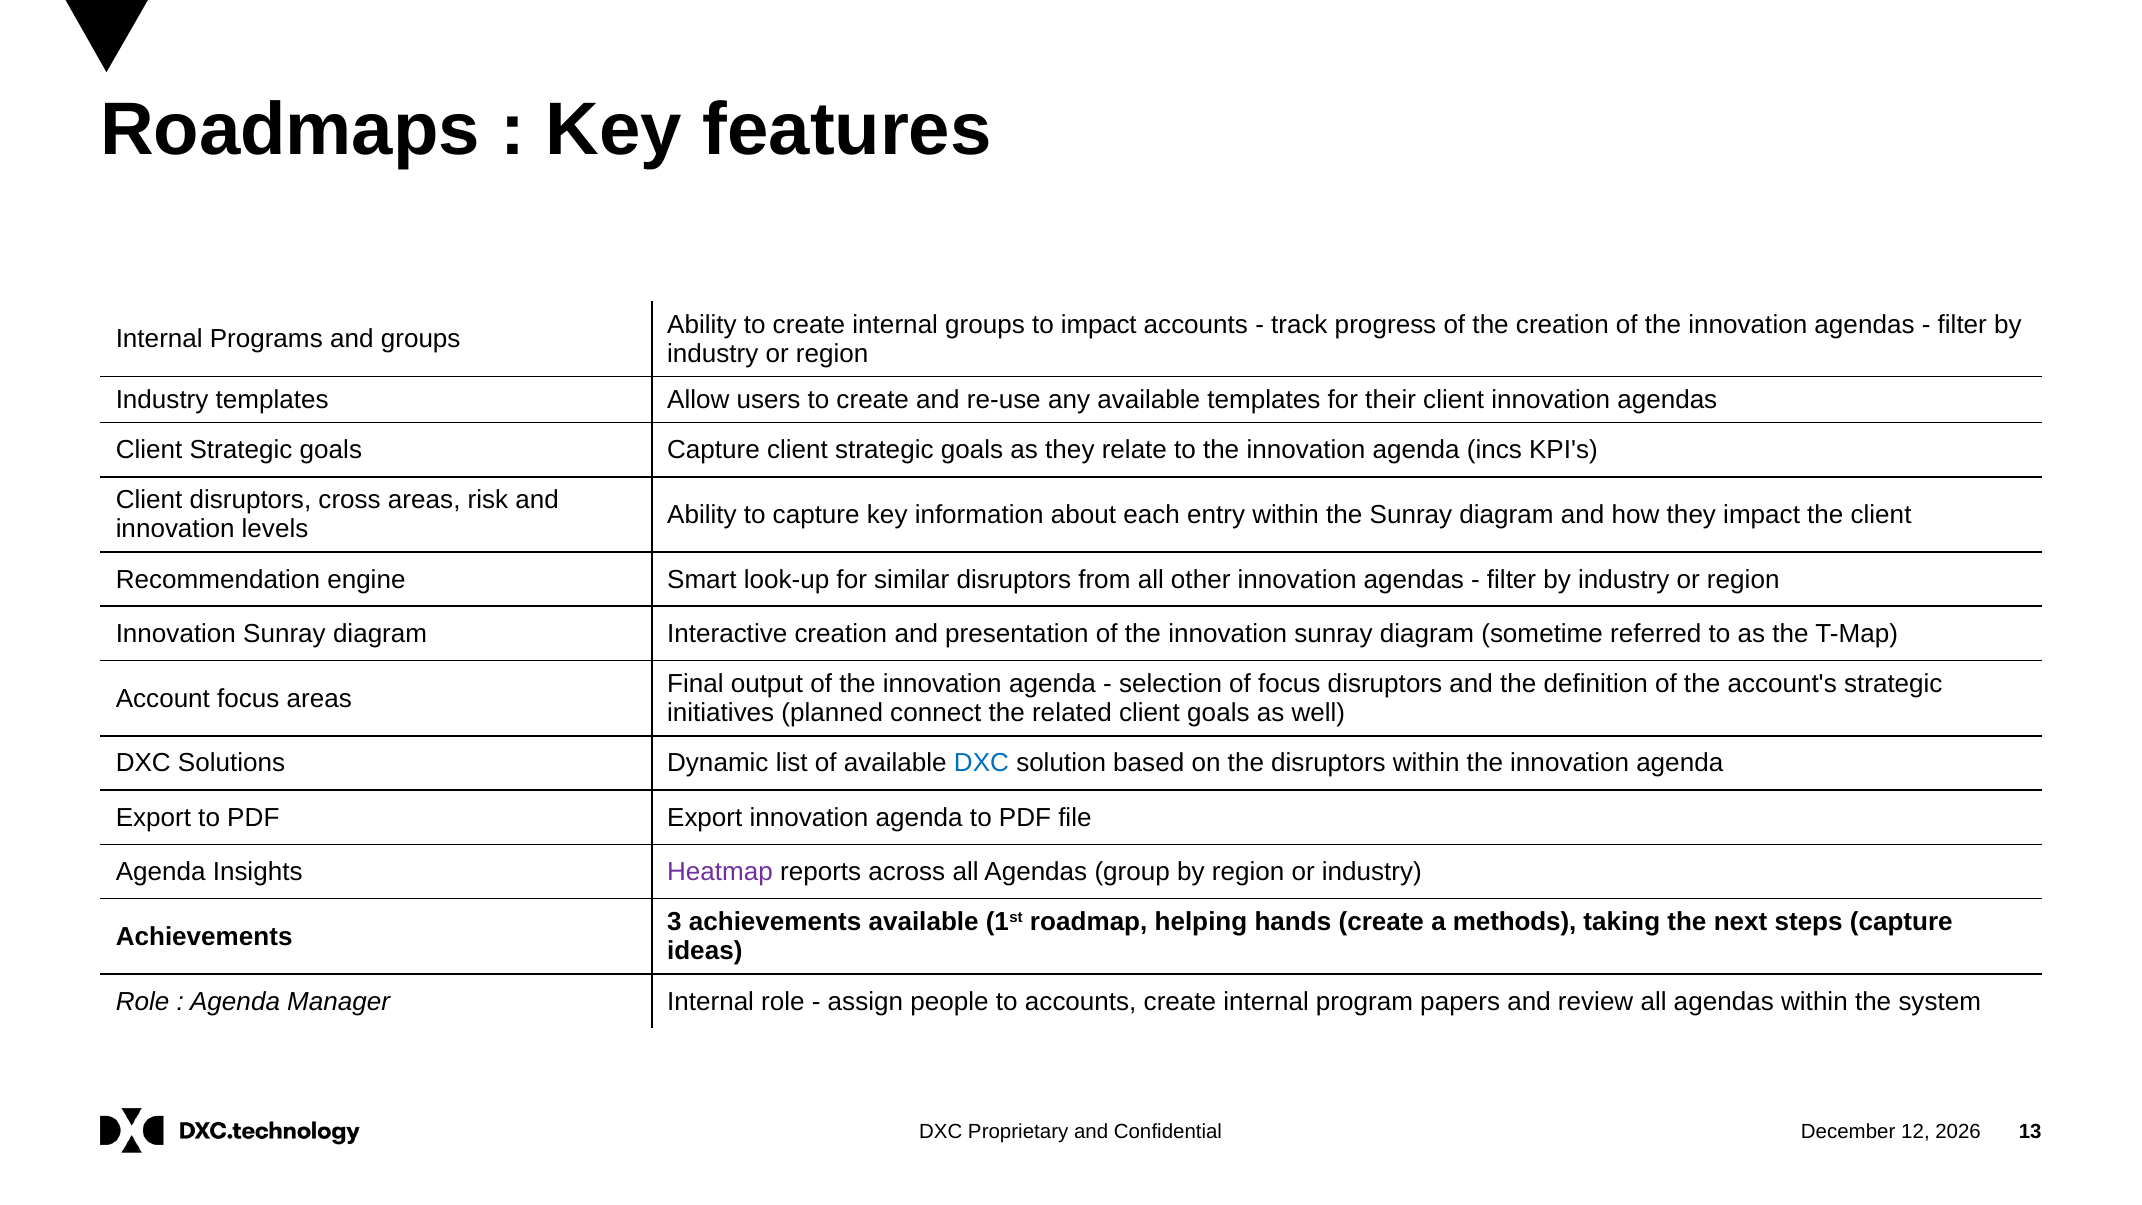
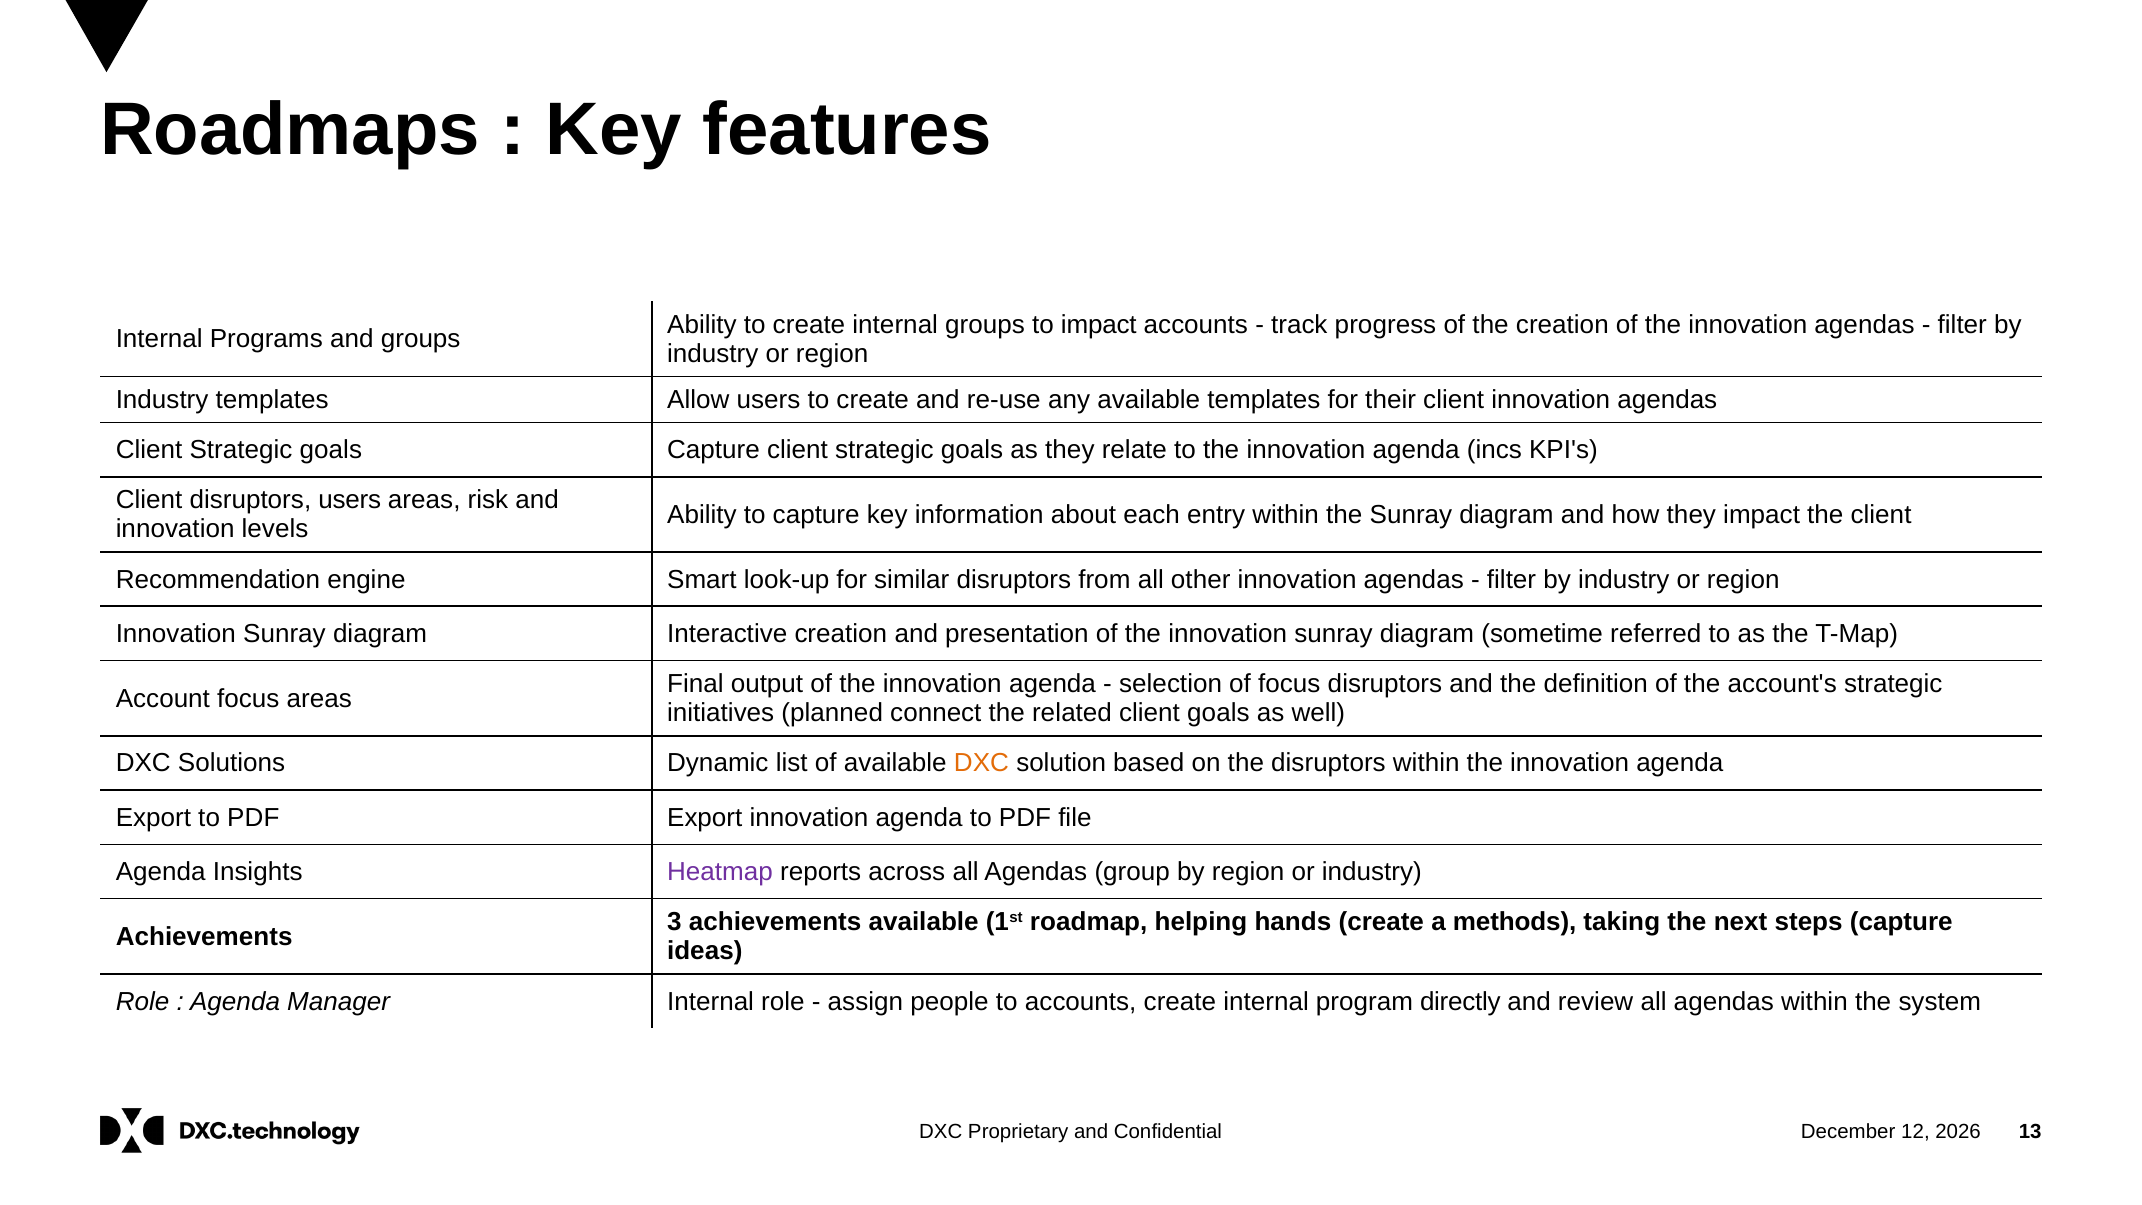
disruptors cross: cross -> users
DXC at (981, 763) colour: blue -> orange
papers: papers -> directly
